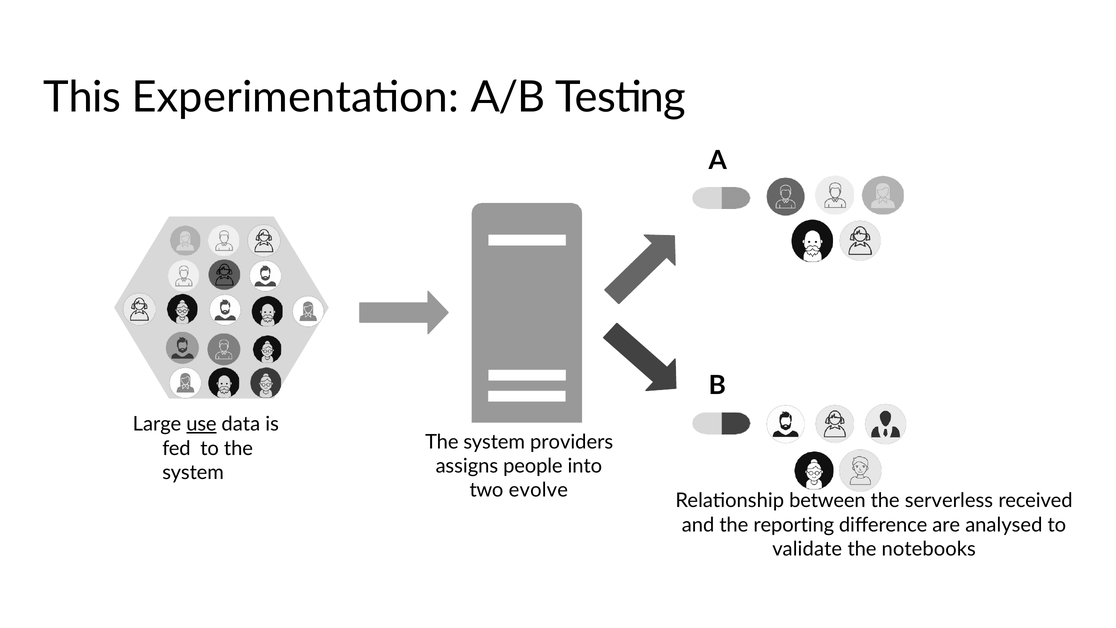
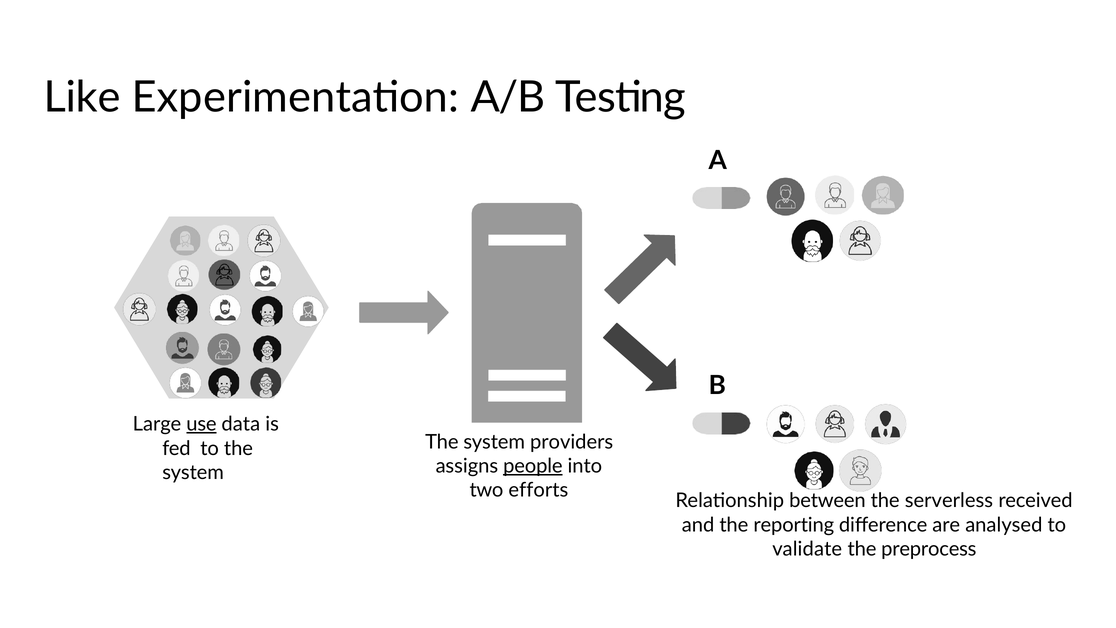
This: This -> Like
people underline: none -> present
evolve: evolve -> efforts
notebooks: notebooks -> preprocess
